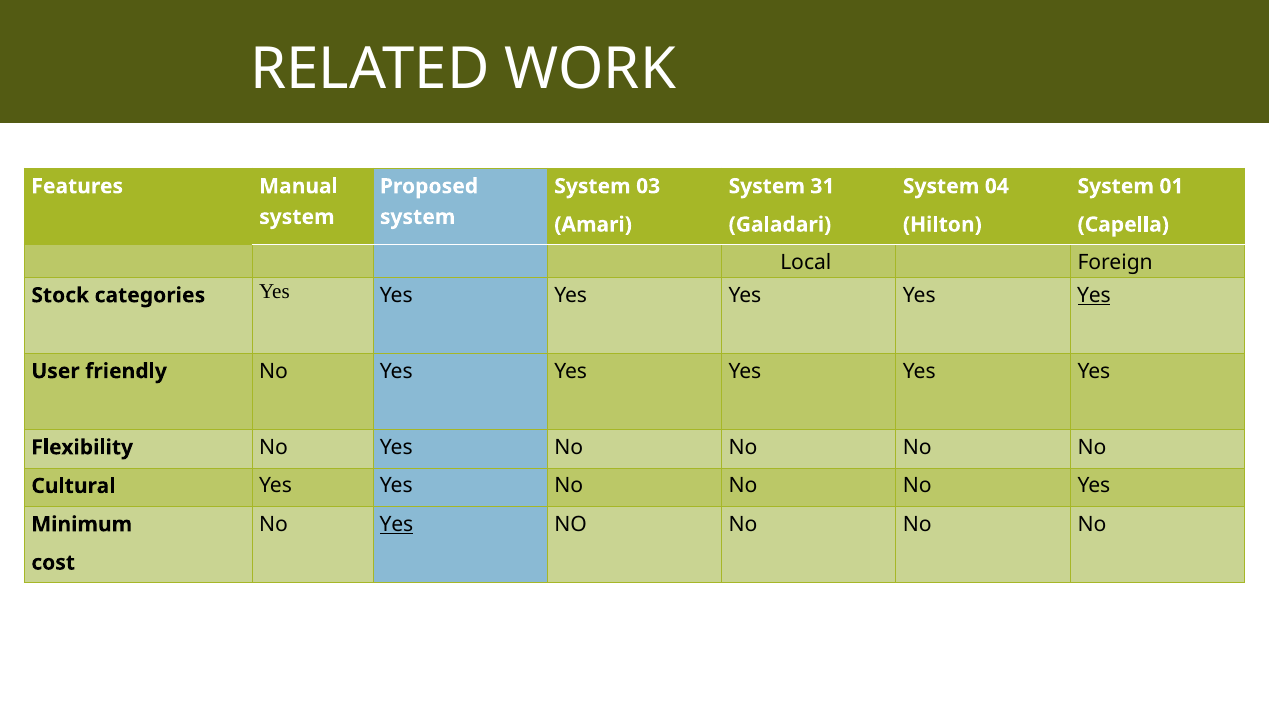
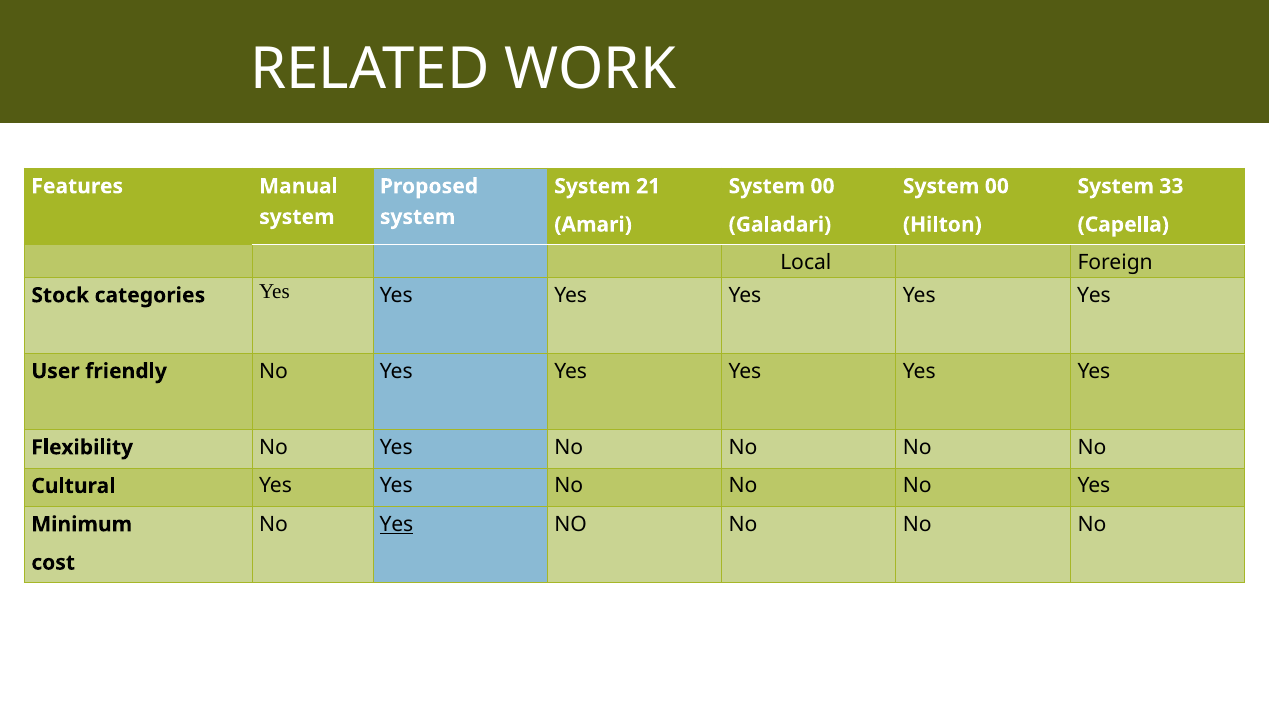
03: 03 -> 21
31 at (823, 186): 31 -> 00
04 at (997, 186): 04 -> 00
01: 01 -> 33
Yes at (1094, 295) underline: present -> none
